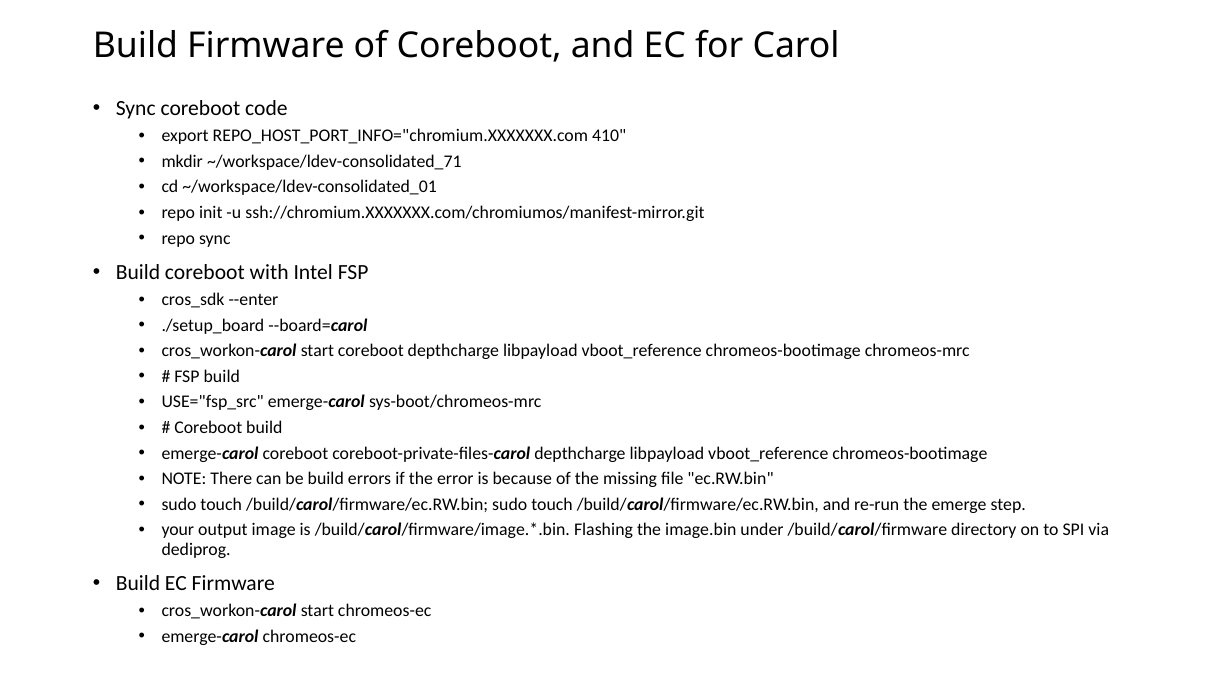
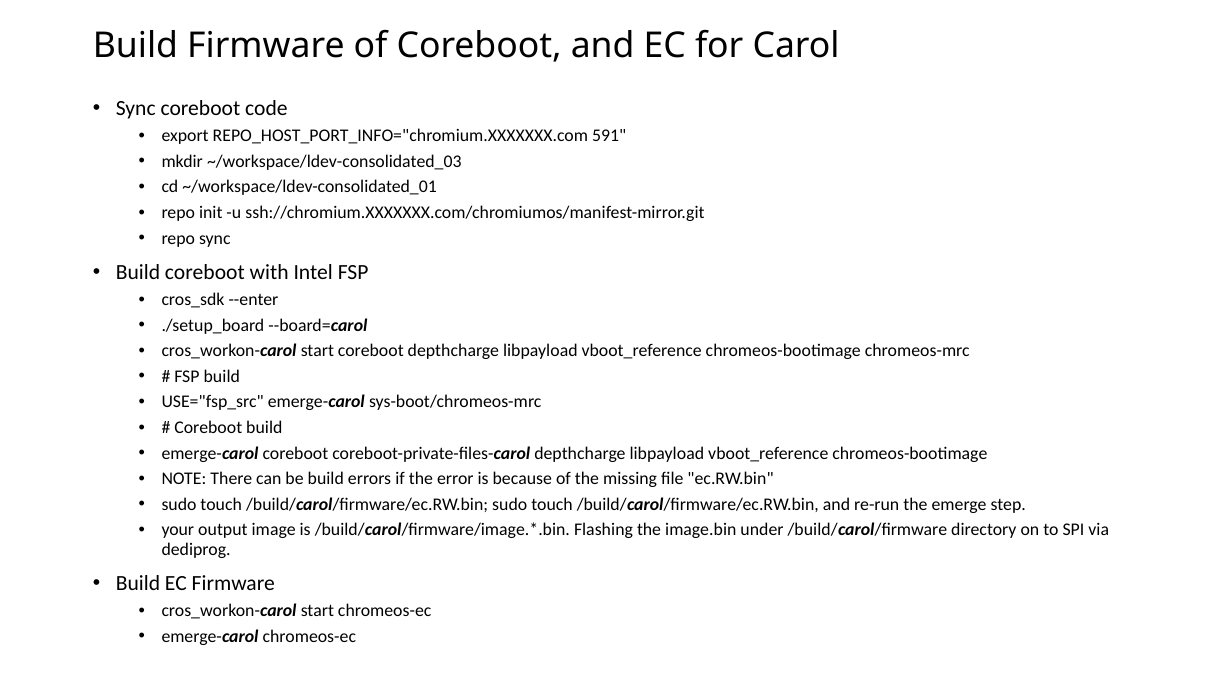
410: 410 -> 591
~/workspace/ldev-consolidated_71: ~/workspace/ldev-consolidated_71 -> ~/workspace/ldev-consolidated_03
